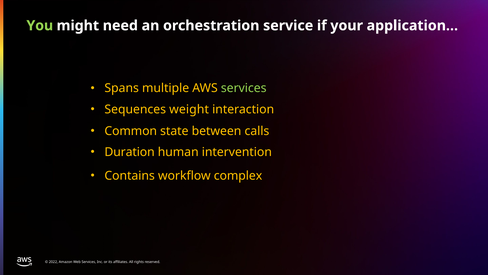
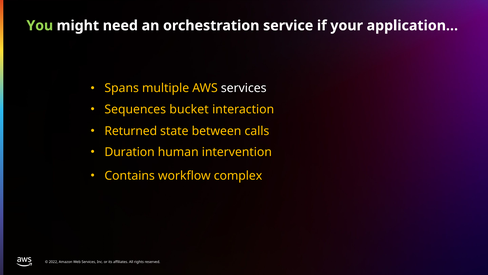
services at (244, 88) colour: light green -> white
weight: weight -> bucket
Common: Common -> Returned
